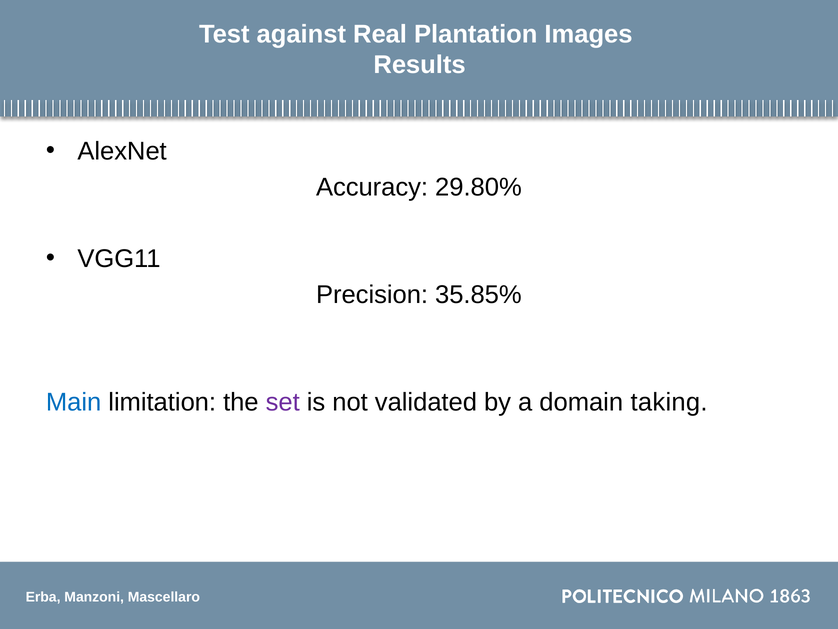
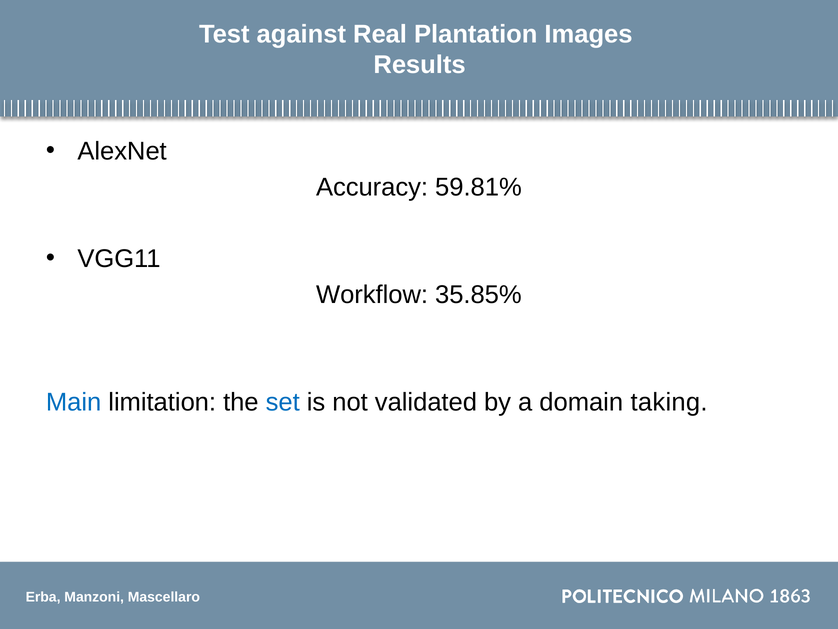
29.80%: 29.80% -> 59.81%
Precision: Precision -> Workflow
set colour: purple -> blue
